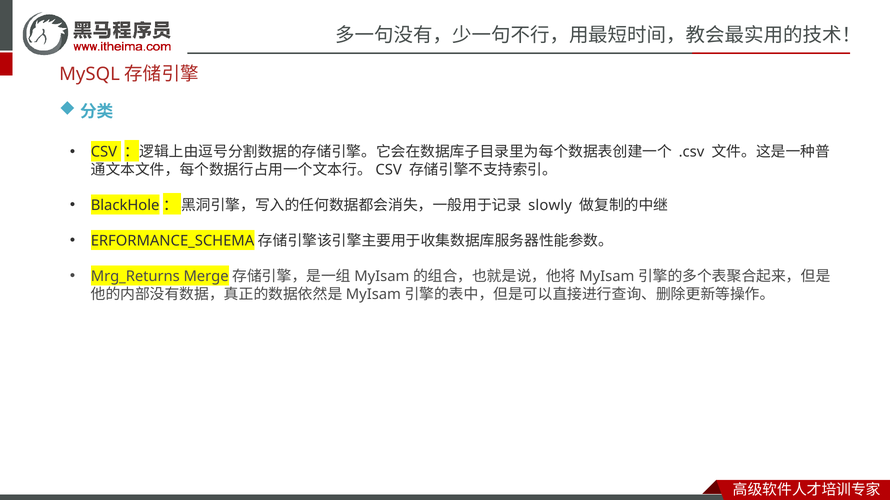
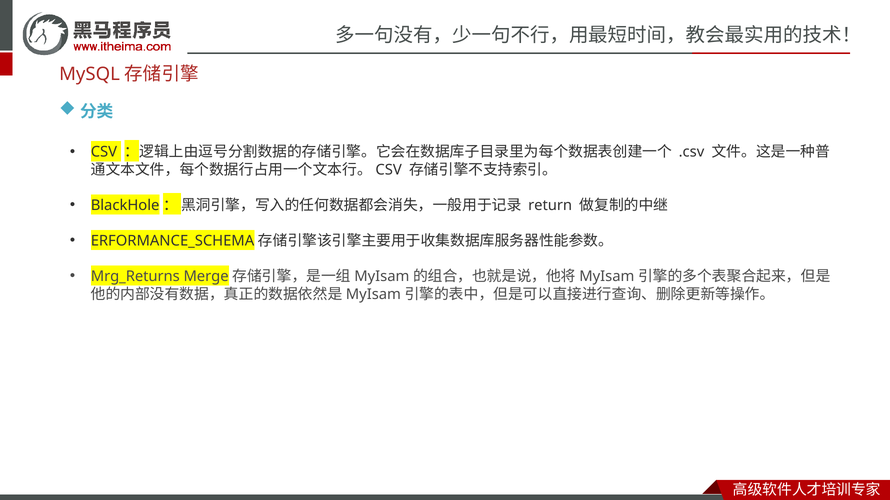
slowly: slowly -> return
